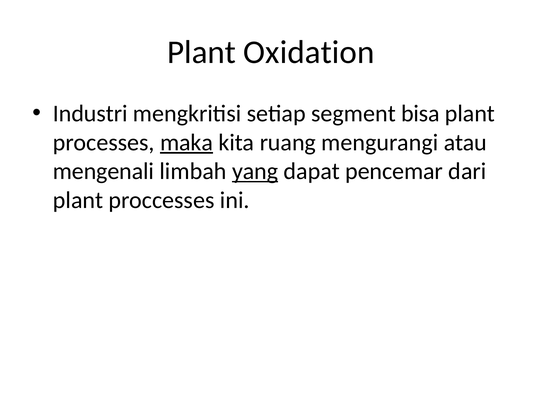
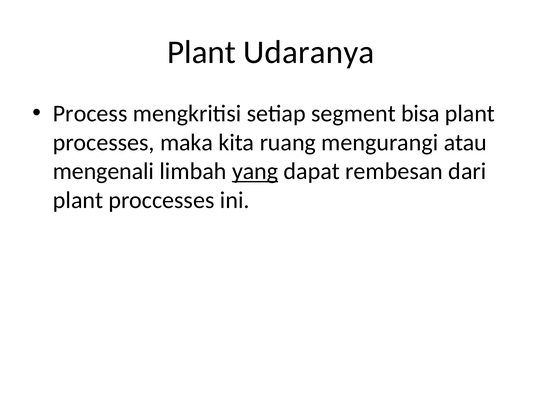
Oxidation: Oxidation -> Udaranya
Industri: Industri -> Process
maka underline: present -> none
pencemar: pencemar -> rembesan
